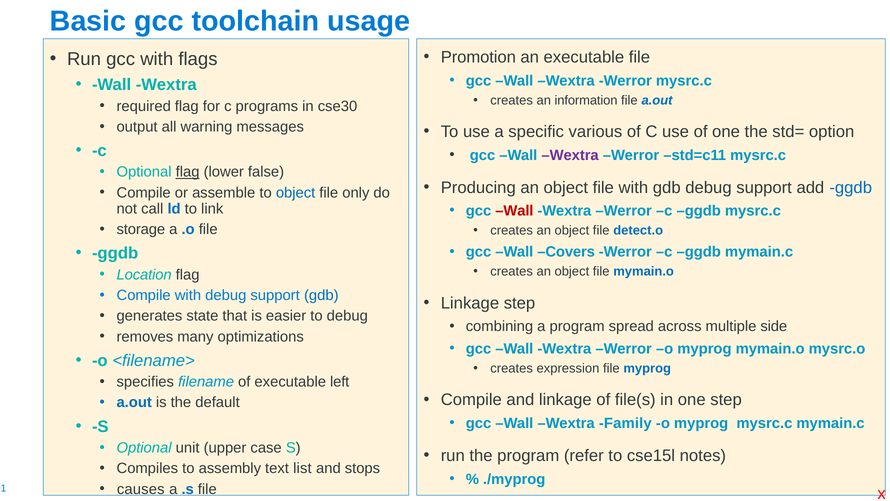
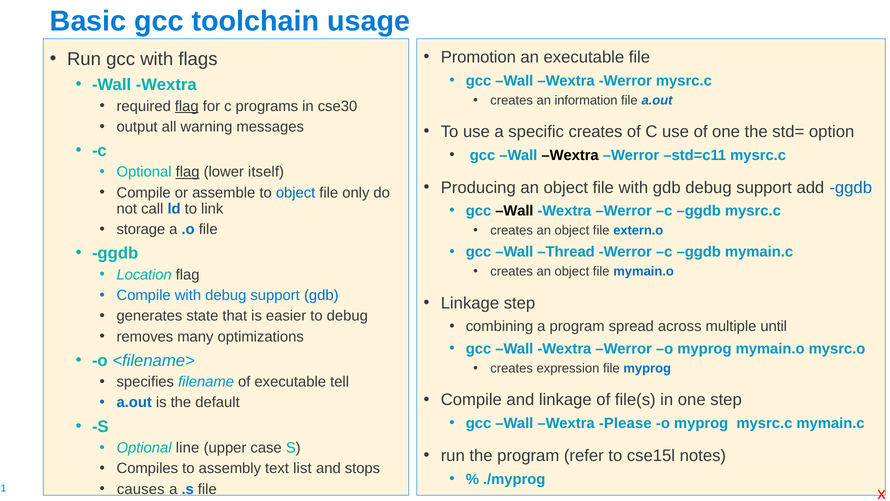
flag at (187, 106) underline: none -> present
specific various: various -> creates
Wextra at (570, 155) colour: purple -> black
false: false -> itself
Wall at (514, 211) colour: red -> black
detect.o: detect.o -> extern.o
Covers: Covers -> Thread
side: side -> until
left: left -> tell
Family: Family -> Please
unit: unit -> line
